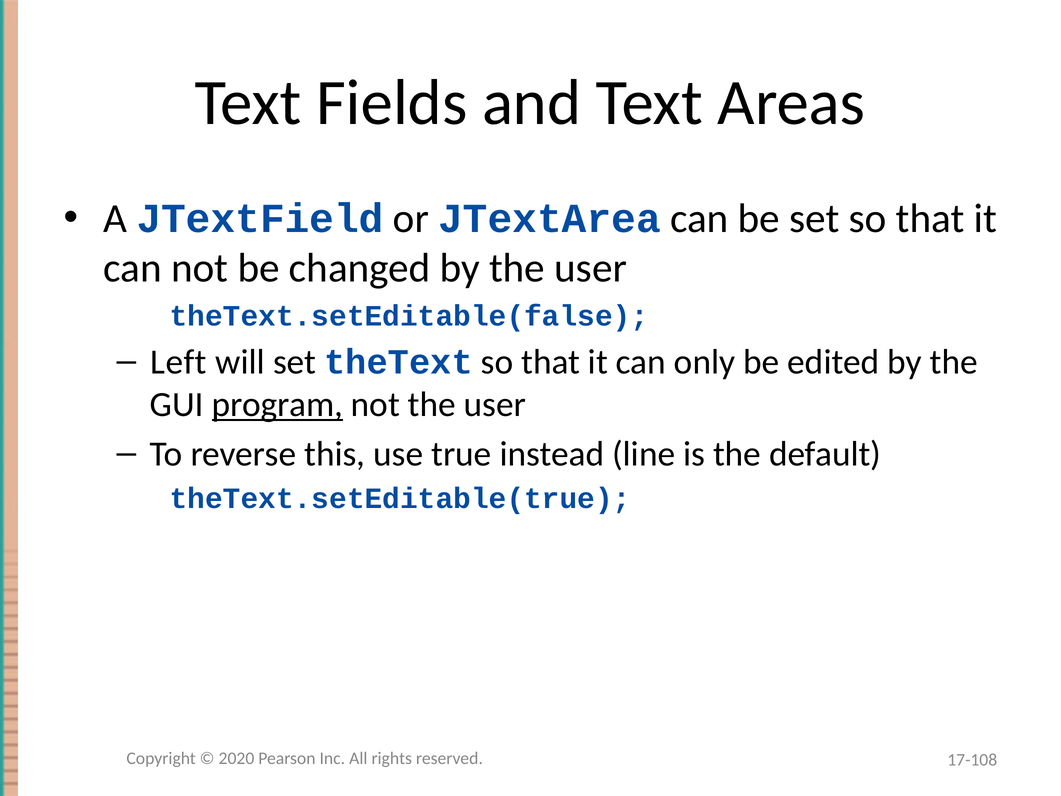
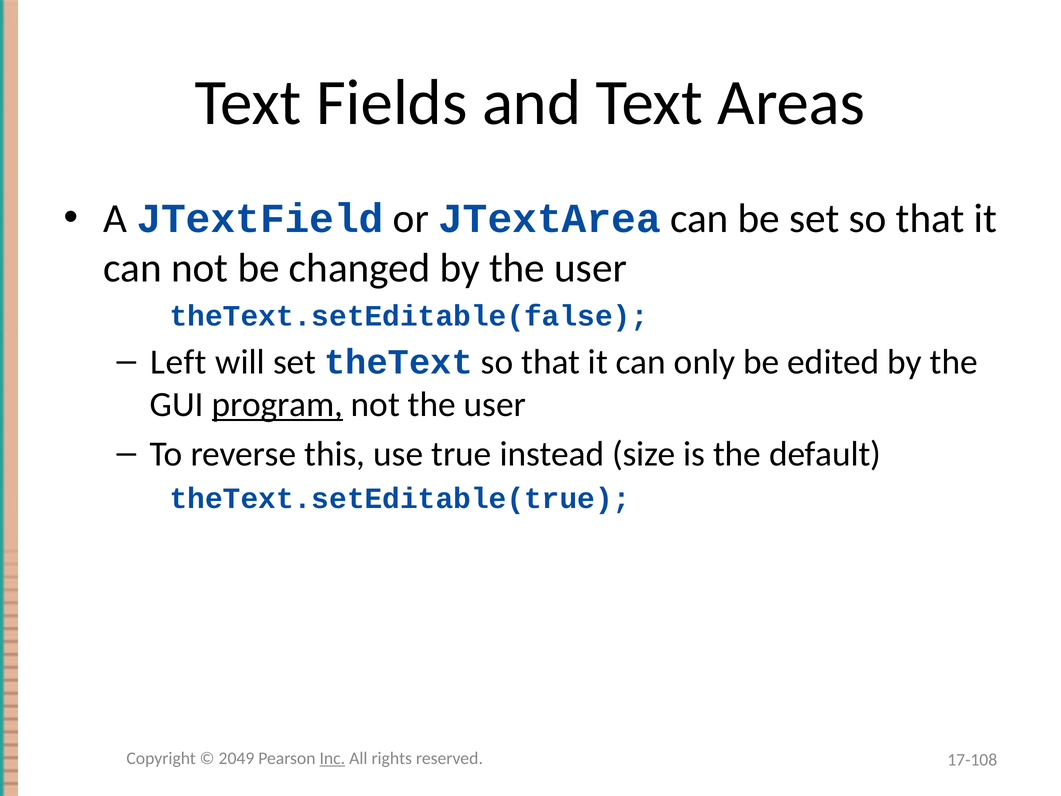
line: line -> size
2020: 2020 -> 2049
Inc underline: none -> present
